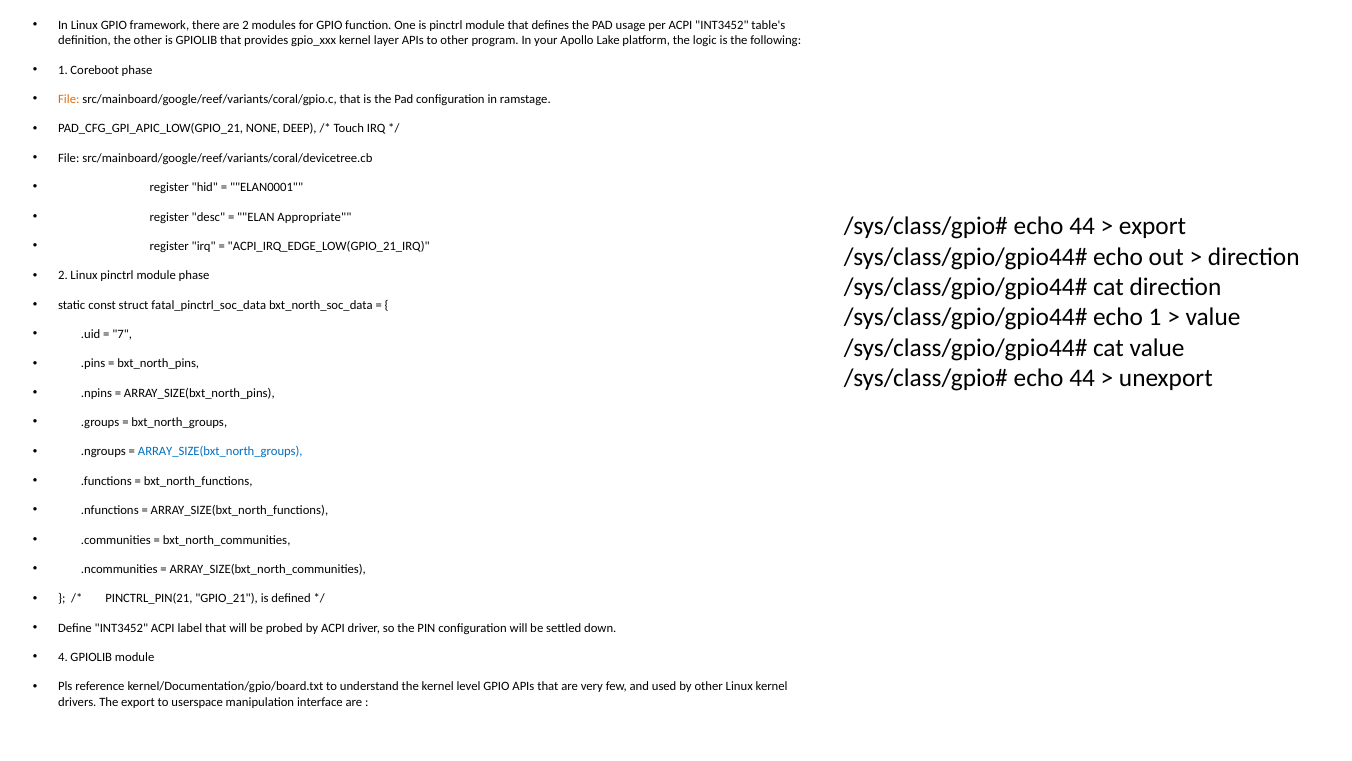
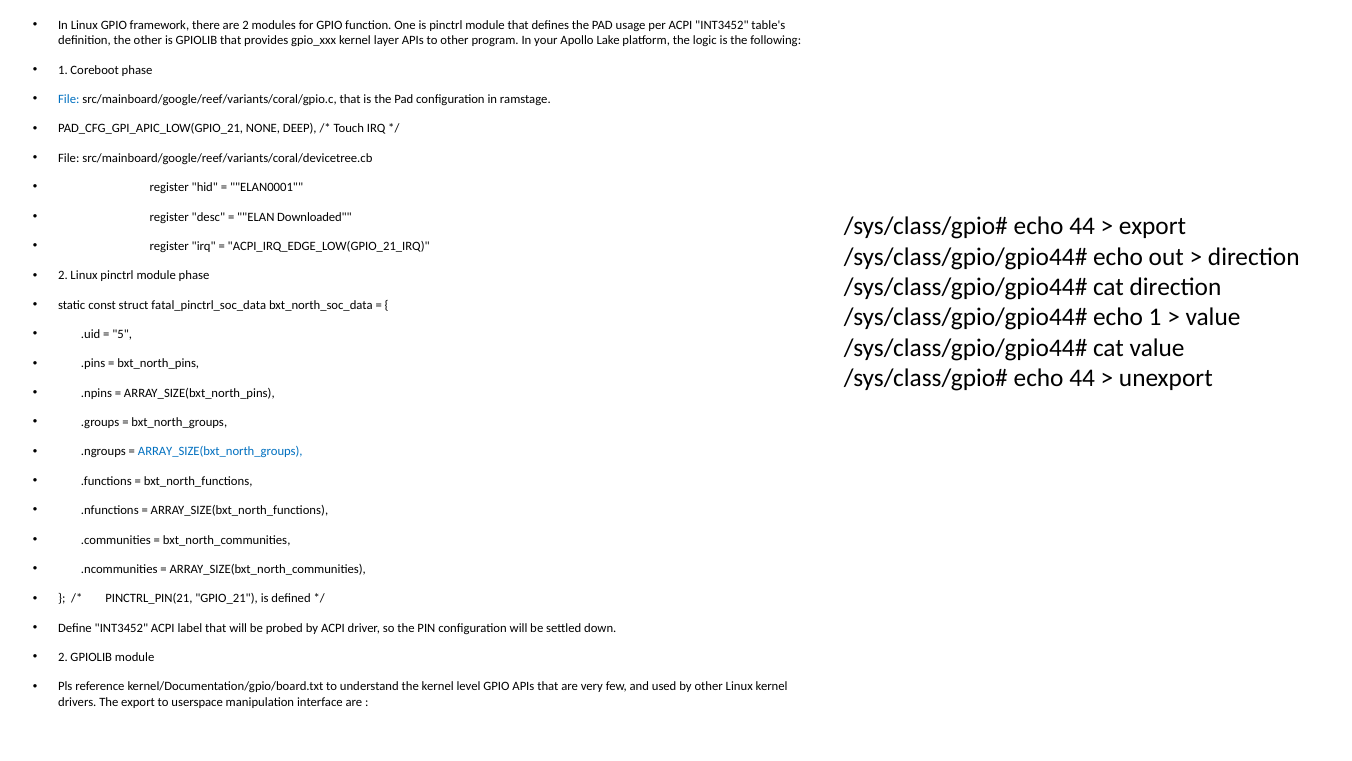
File at (69, 99) colour: orange -> blue
Appropriate: Appropriate -> Downloaded
7: 7 -> 5
4 at (63, 657): 4 -> 2
